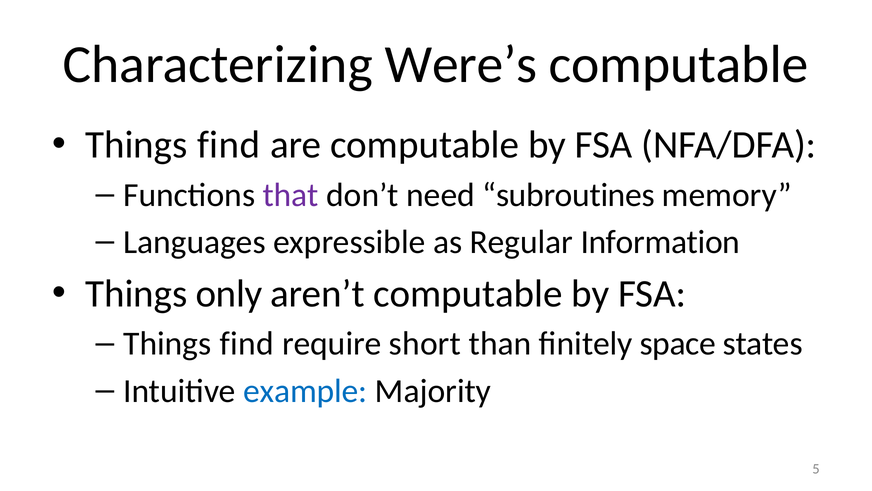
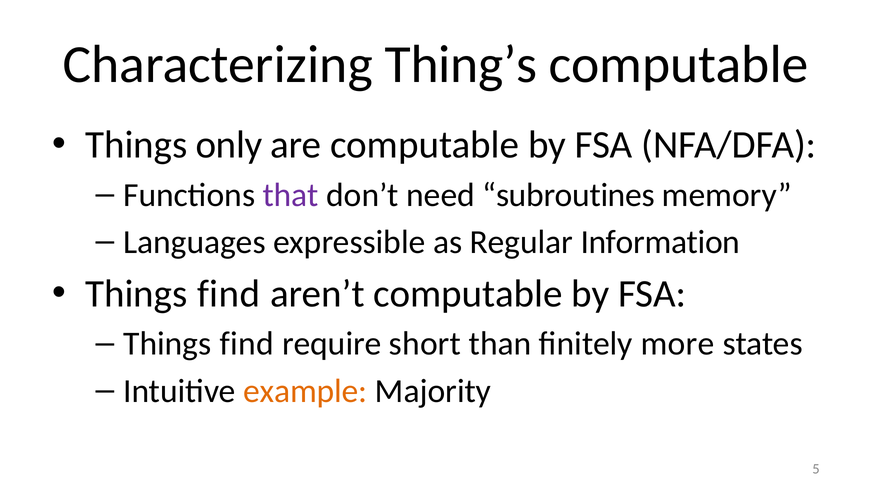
Were’s: Were’s -> Thing’s
find at (229, 145): find -> only
only at (229, 294): only -> find
space: space -> more
example colour: blue -> orange
